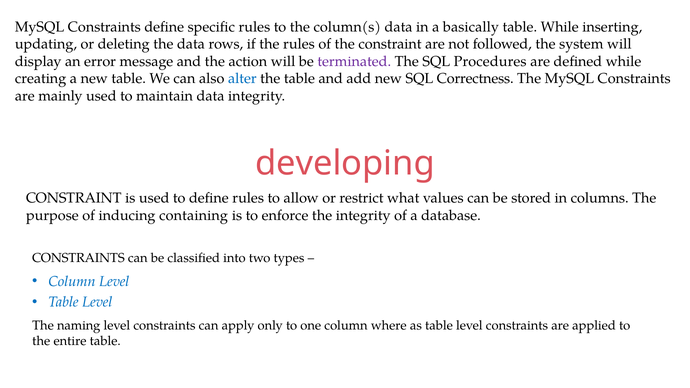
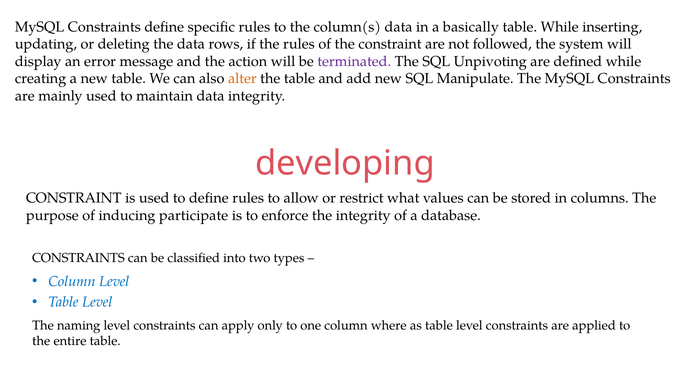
Procedures: Procedures -> Unpivoting
alter colour: blue -> orange
Correctness: Correctness -> Manipulate
containing: containing -> participate
